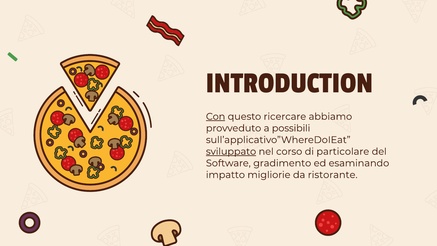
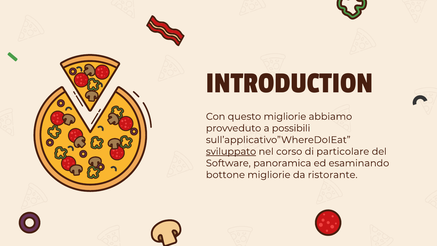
Con underline: present -> none
questo ricercare: ricercare -> migliorie
gradimento: gradimento -> panoramica
impatto: impatto -> bottone
